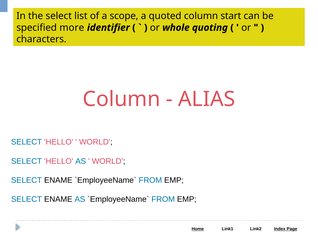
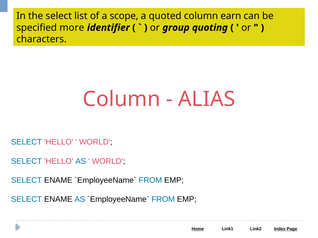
start: start -> earn
whole: whole -> group
